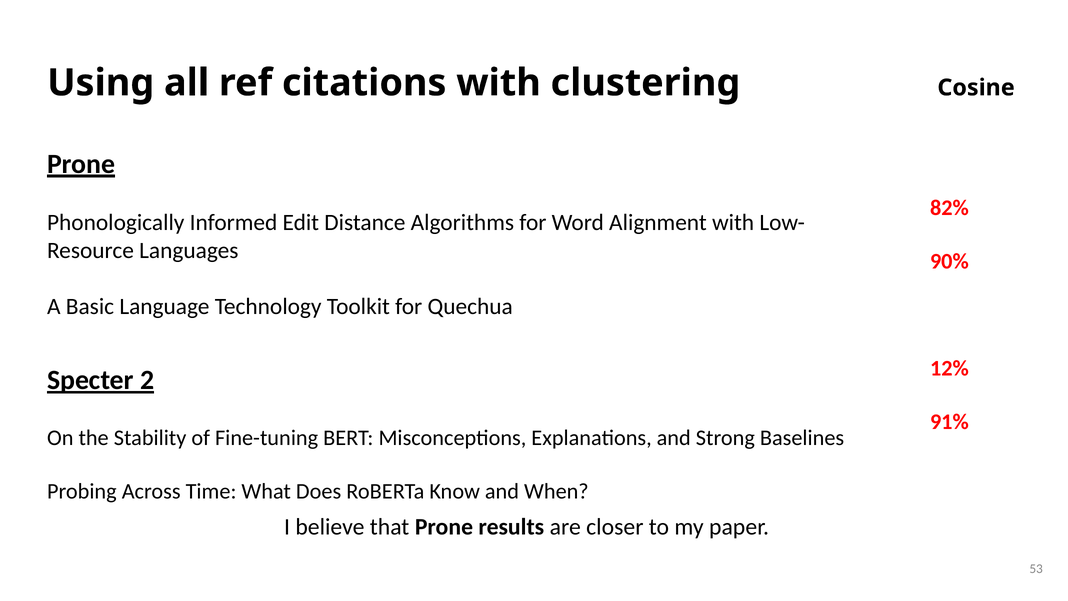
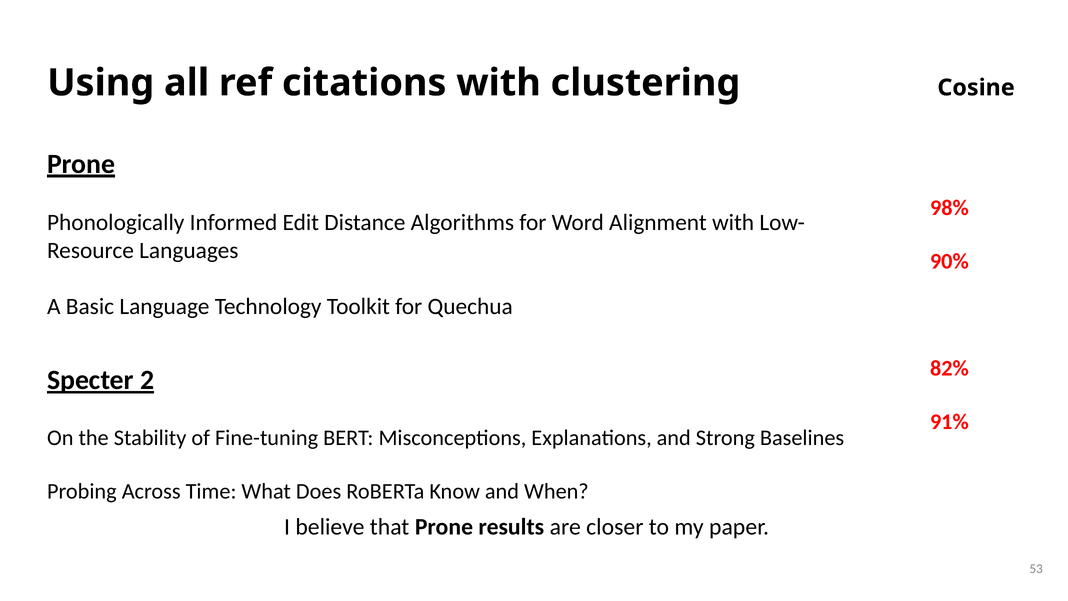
82%: 82% -> 98%
12%: 12% -> 82%
